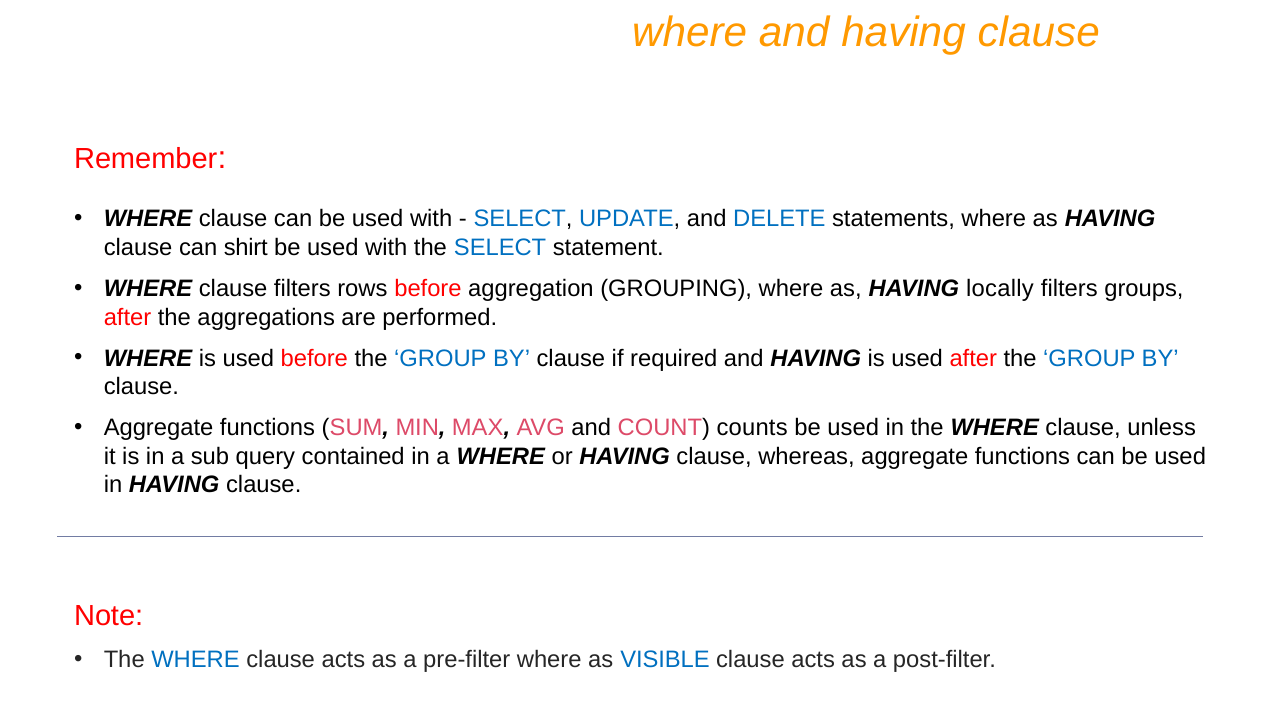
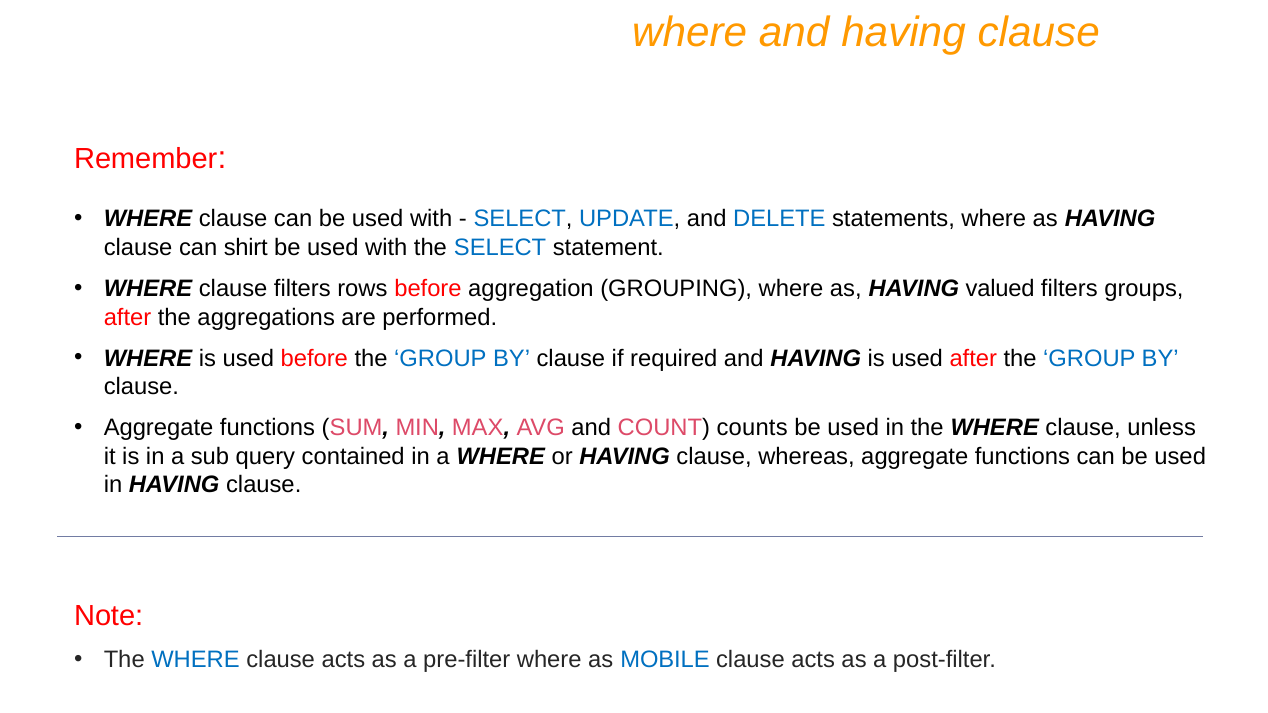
locally: locally -> valued
VISIBLE: VISIBLE -> MOBILE
